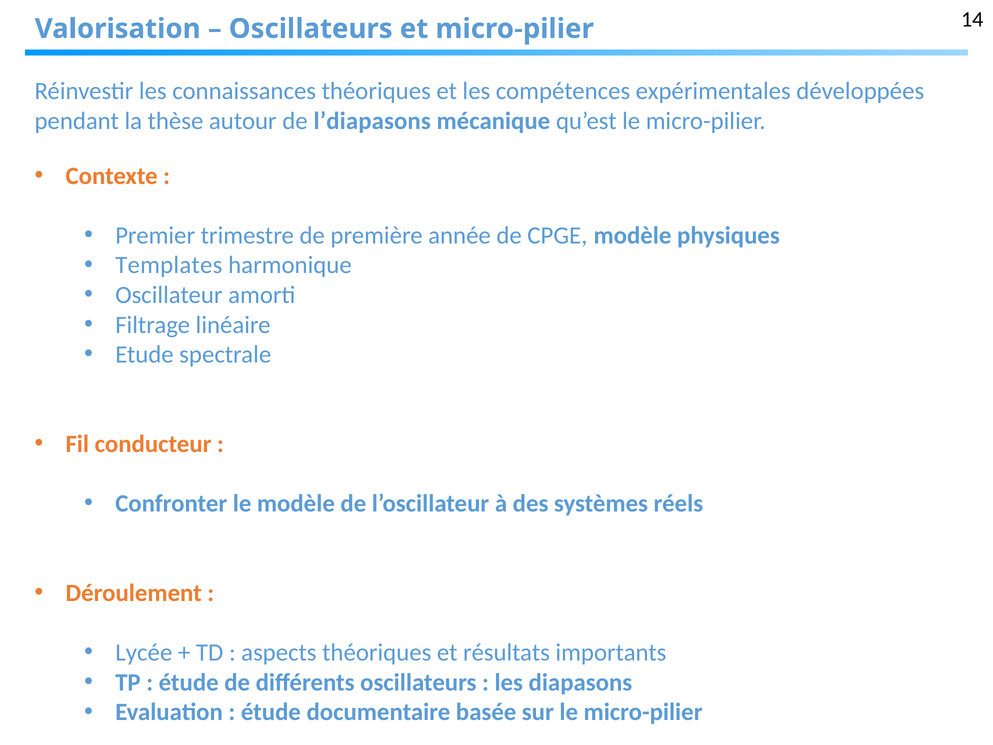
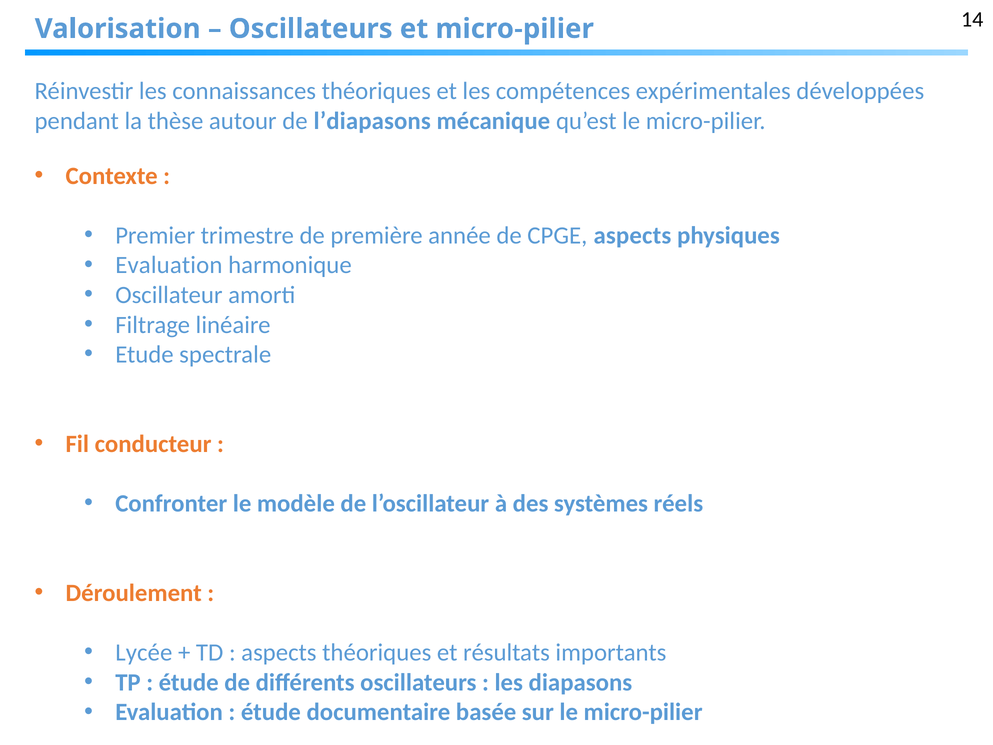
CPGE modèle: modèle -> aspects
Templates at (169, 265): Templates -> Evaluation
